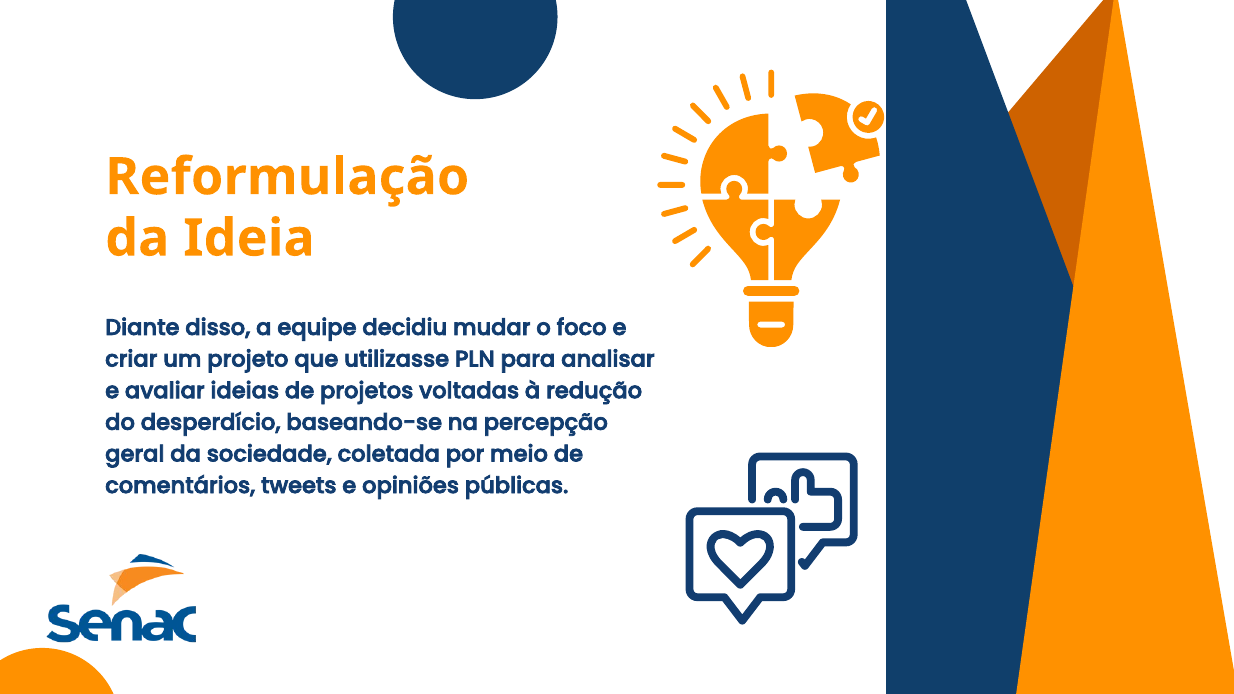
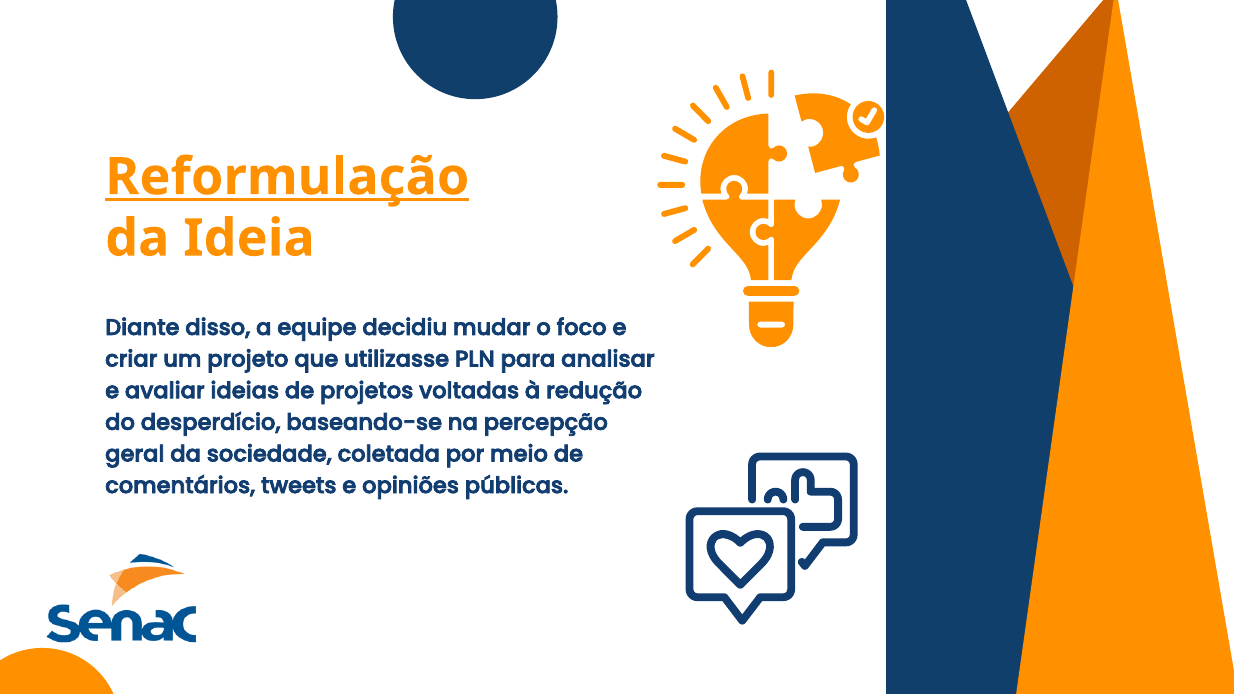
Reformulação underline: none -> present
